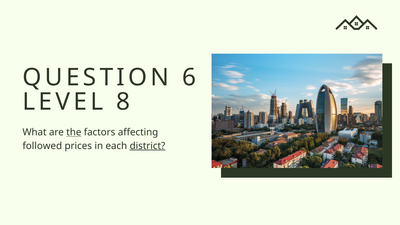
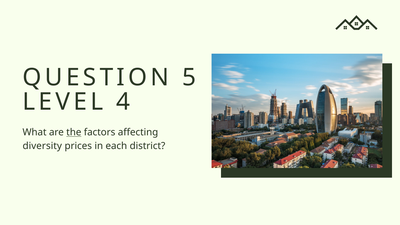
6: 6 -> 5
8: 8 -> 4
followed: followed -> diversity
district underline: present -> none
